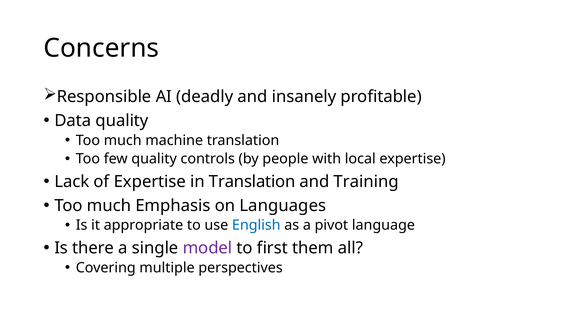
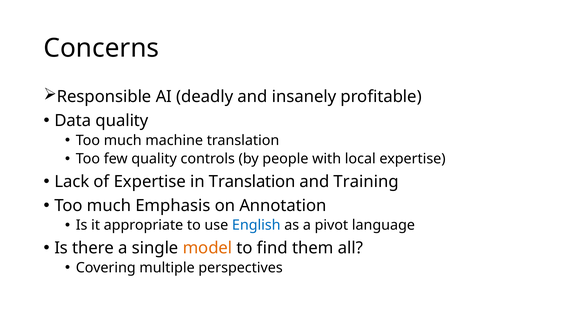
Languages: Languages -> Annotation
model colour: purple -> orange
first: first -> find
